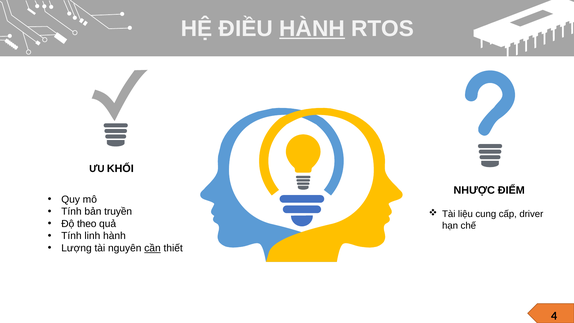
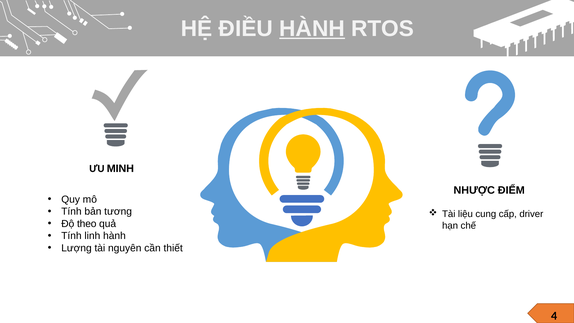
KHỐI: KHỐI -> MINH
truyền: truyền -> tương
cần underline: present -> none
